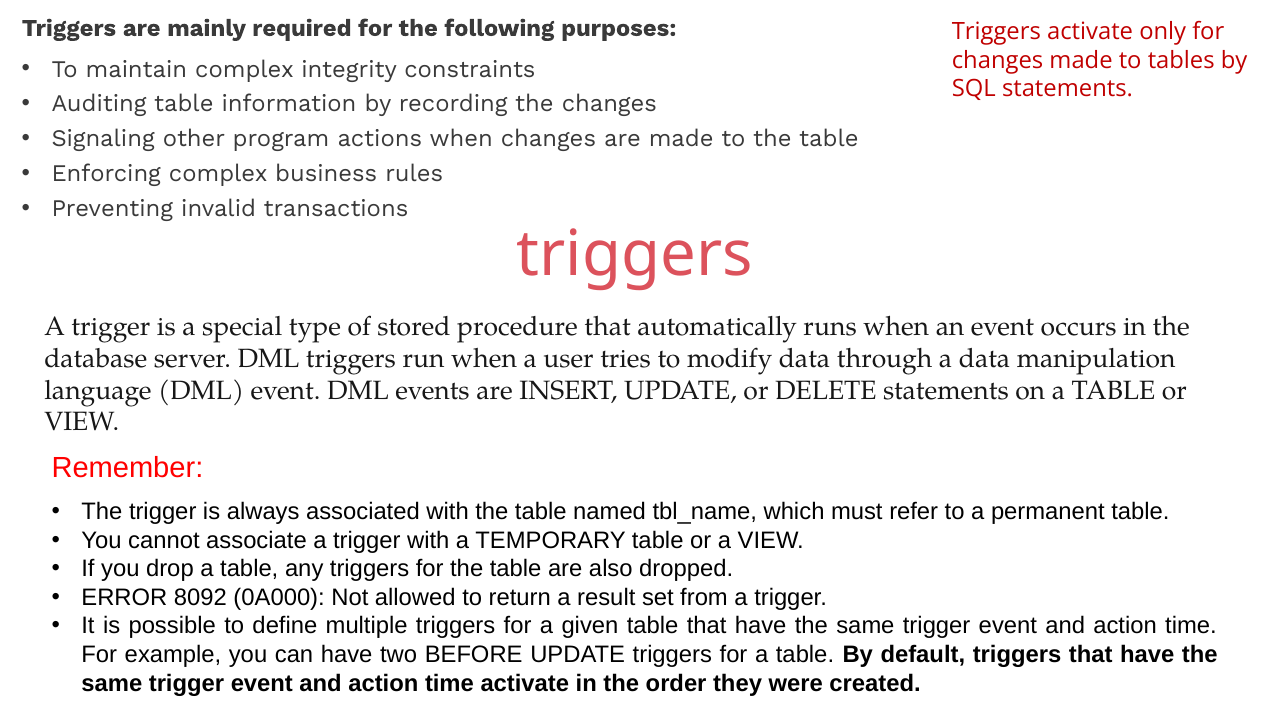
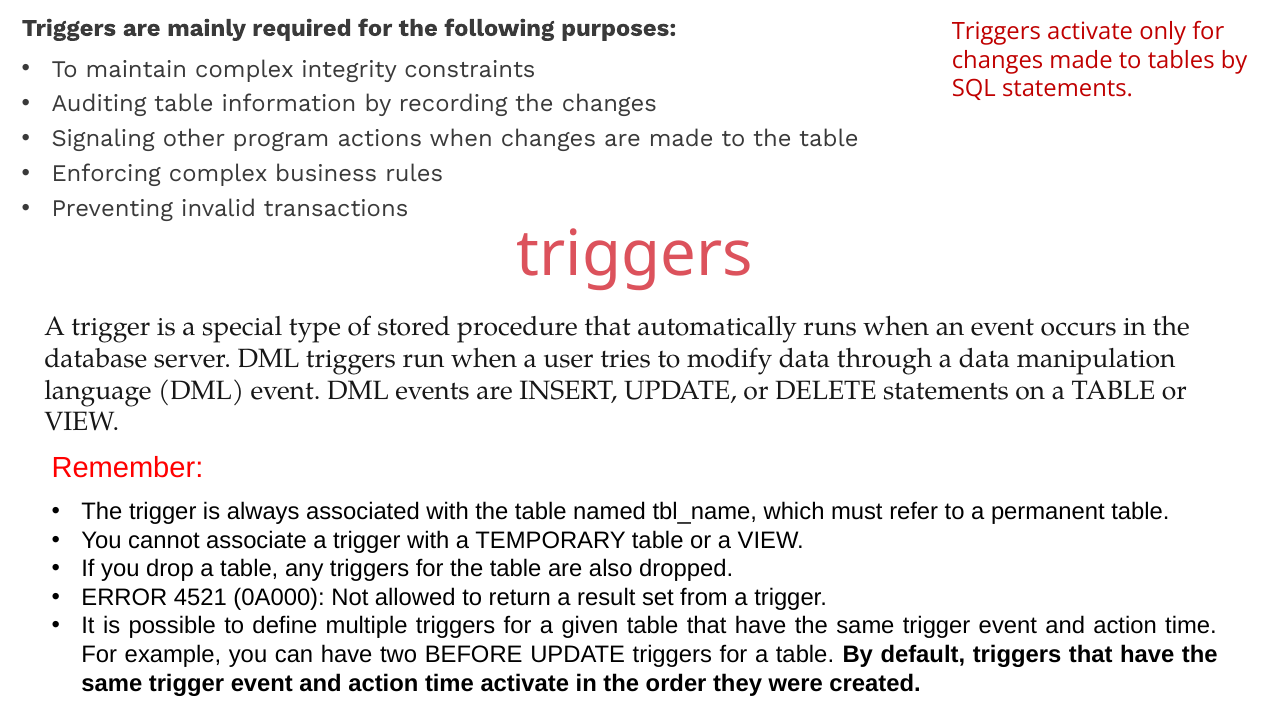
8092: 8092 -> 4521
